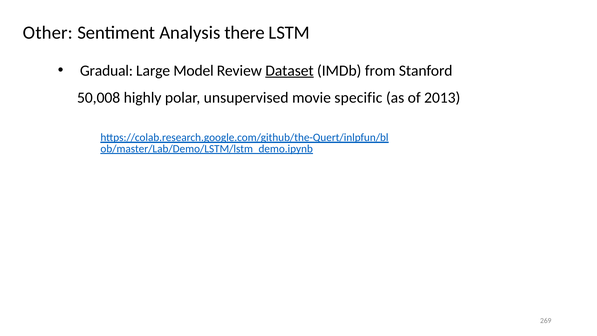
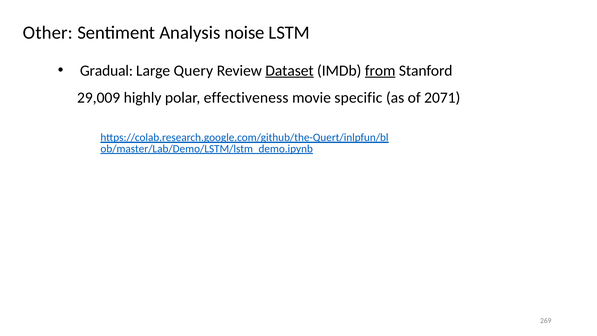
there: there -> noise
Model: Model -> Query
from underline: none -> present
50,008: 50,008 -> 29,009
unsupervised: unsupervised -> effectiveness
2013: 2013 -> 2071
